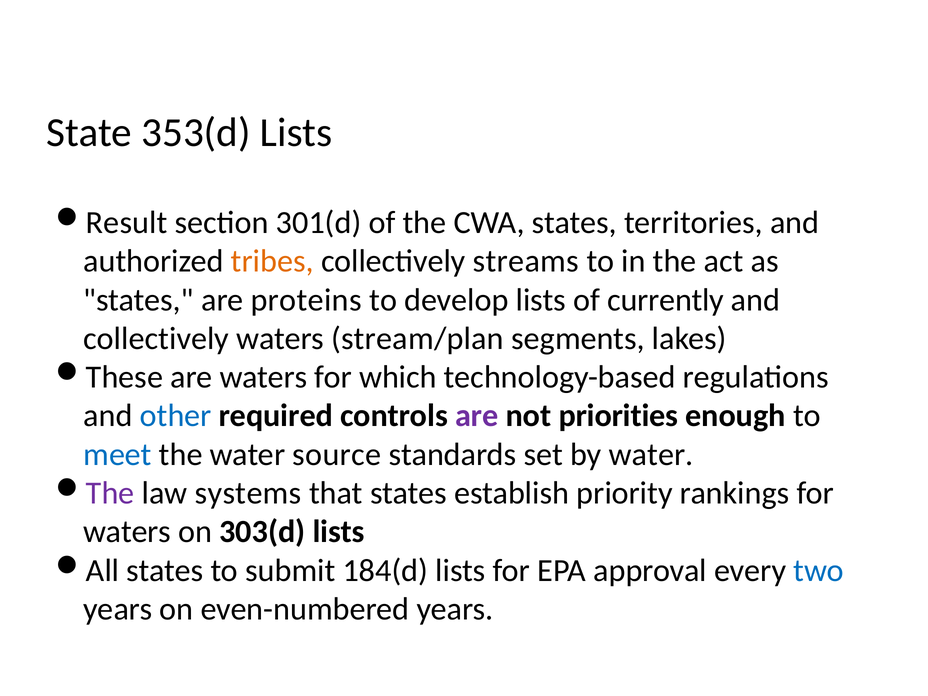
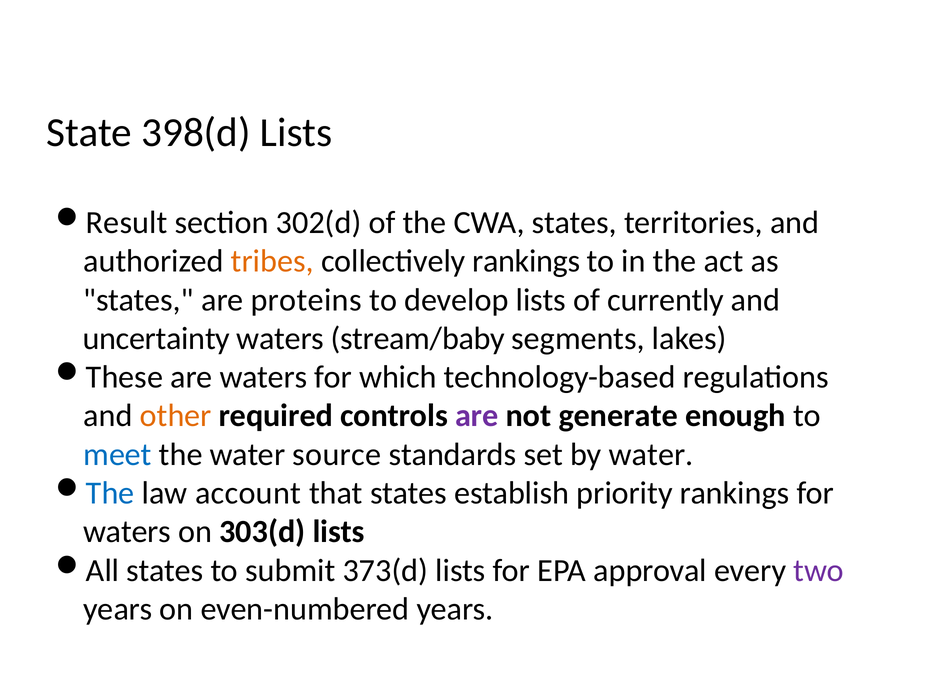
353(d: 353(d -> 398(d
301(d: 301(d -> 302(d
collectively streams: streams -> rankings
collectively at (156, 339): collectively -> uncertainty
stream/plan: stream/plan -> stream/baby
other colour: blue -> orange
priorities: priorities -> generate
The at (110, 493) colour: purple -> blue
systems: systems -> account
184(d: 184(d -> 373(d
two colour: blue -> purple
